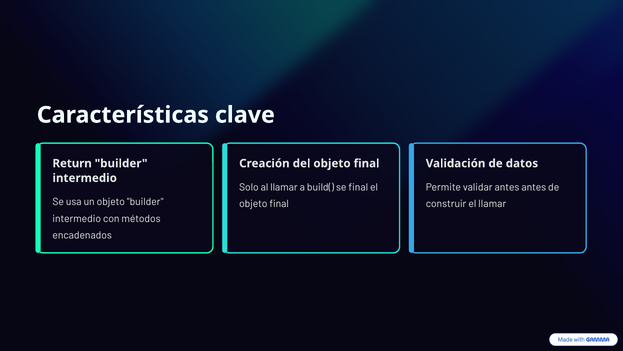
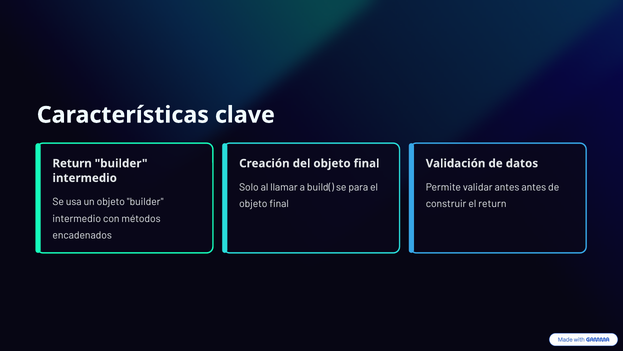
se final: final -> para
el llamar: llamar -> return
